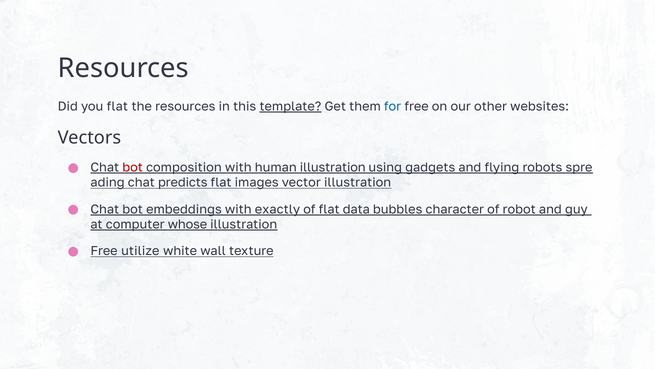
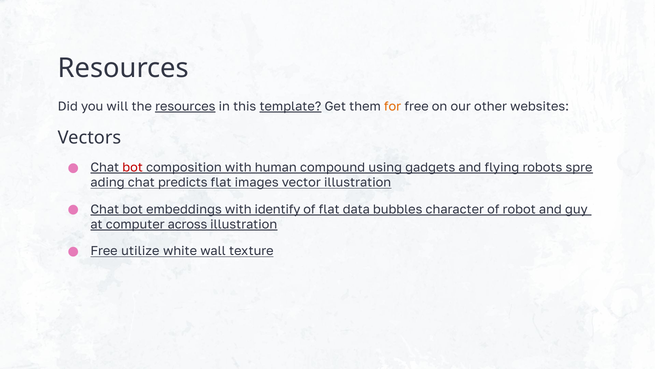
you flat: flat -> will
resources at (185, 106) underline: none -> present
for colour: blue -> orange
human illustration: illustration -> compound
exactly: exactly -> identify
whose: whose -> across
